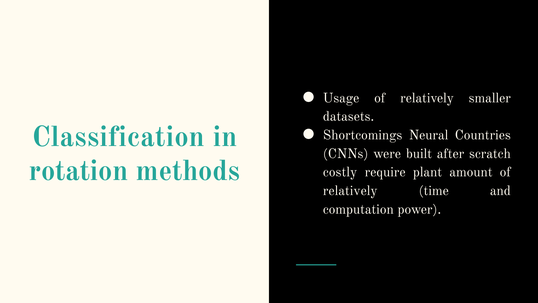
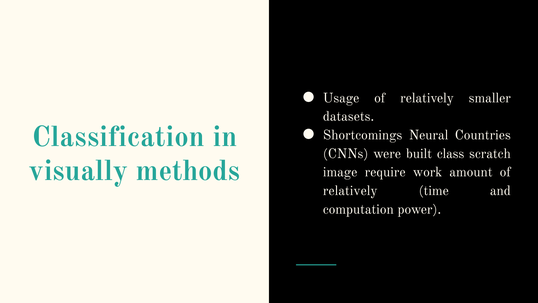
after: after -> class
rotation: rotation -> visually
costly: costly -> image
plant: plant -> work
